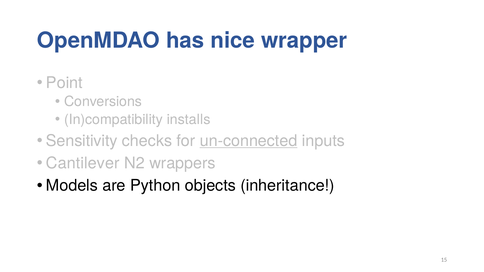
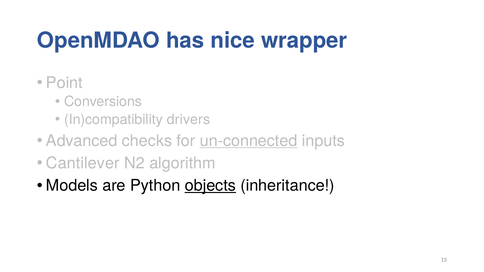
installs: installs -> drivers
Sensitivity: Sensitivity -> Advanced
wrappers: wrappers -> algorithm
objects underline: none -> present
